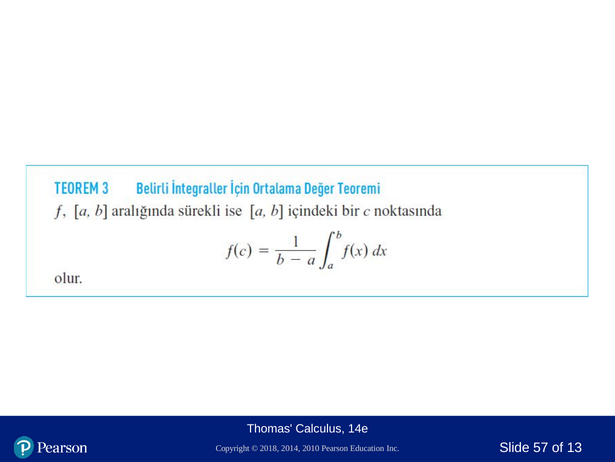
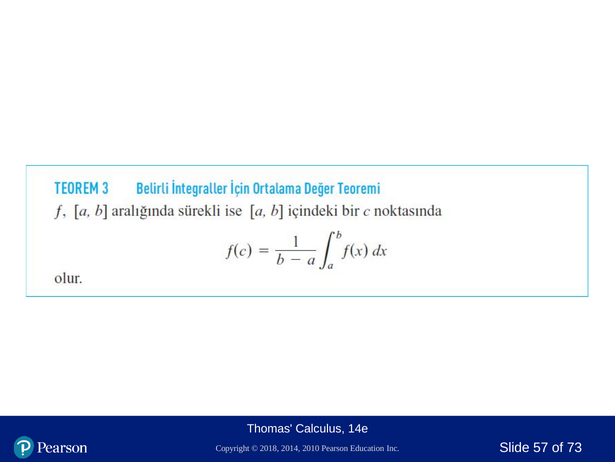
13: 13 -> 73
